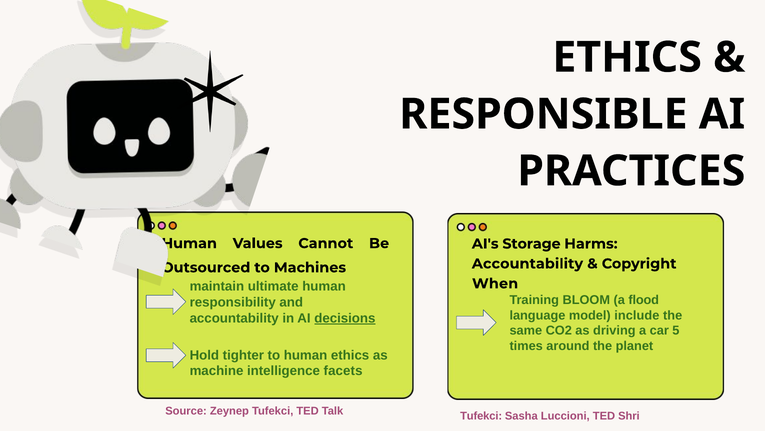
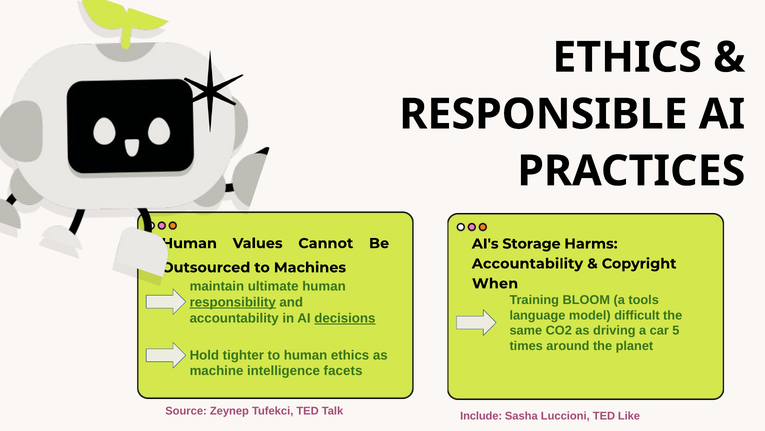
flood: flood -> tools
responsibility underline: none -> present
include: include -> difficult
Talk Tufekci: Tufekci -> Include
Shri: Shri -> Like
